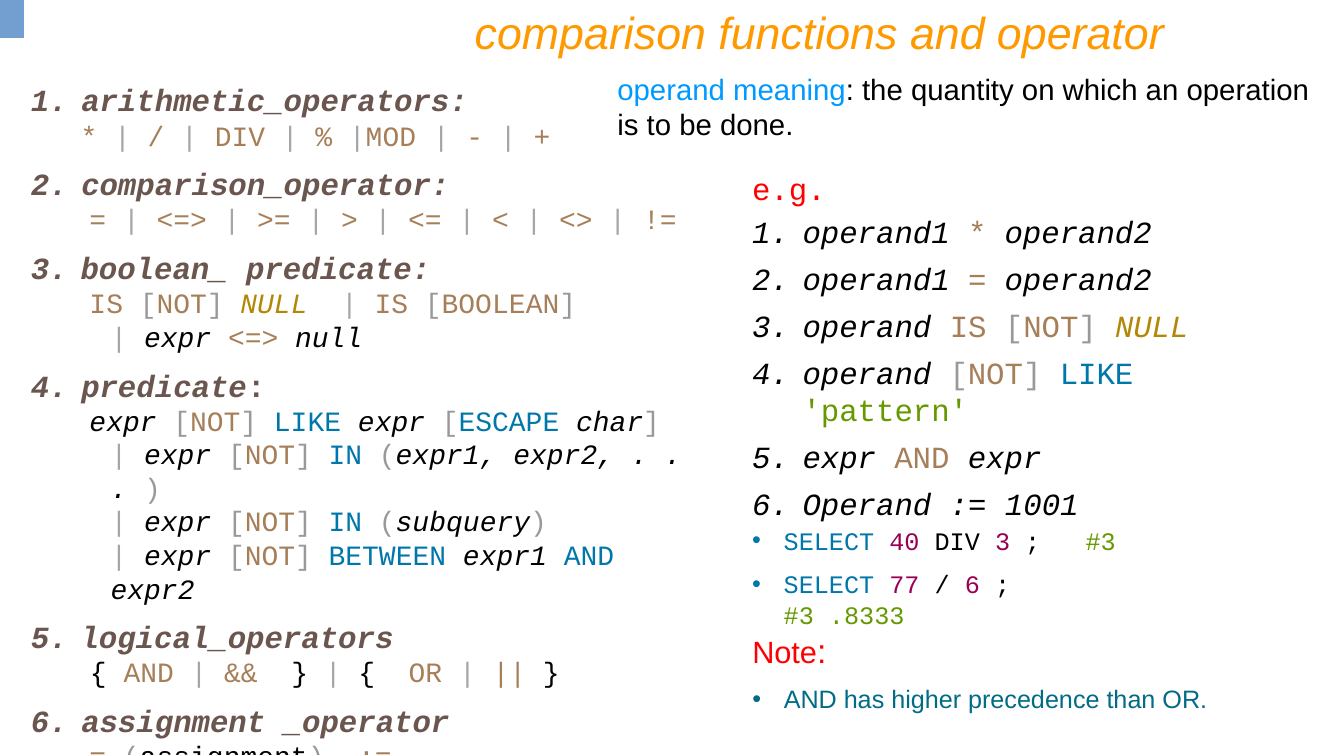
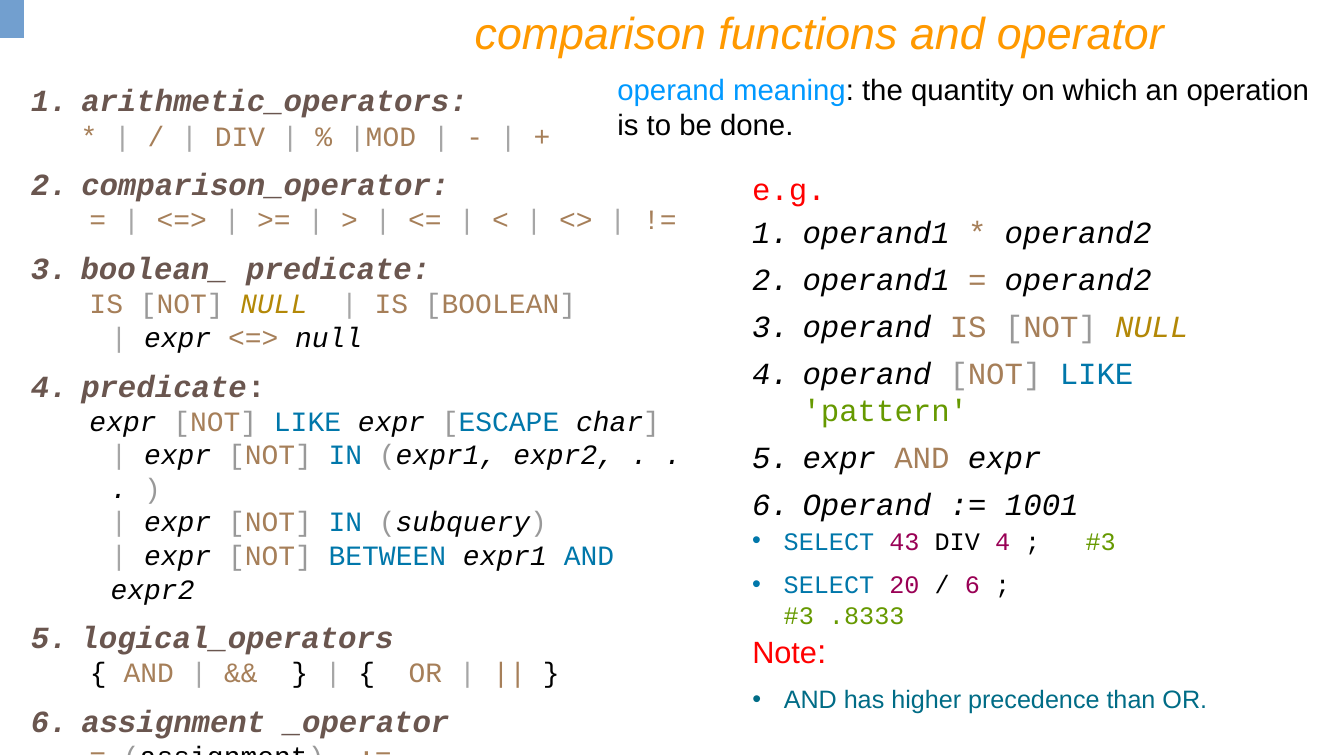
40: 40 -> 43
DIV 3: 3 -> 4
77: 77 -> 20
